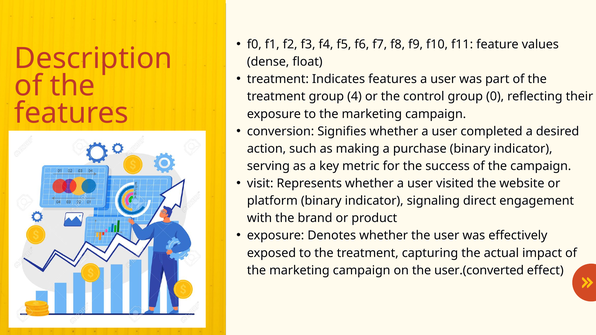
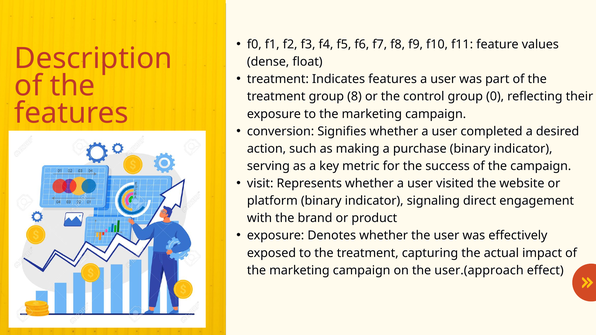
4: 4 -> 8
user.(converted: user.(converted -> user.(approach
